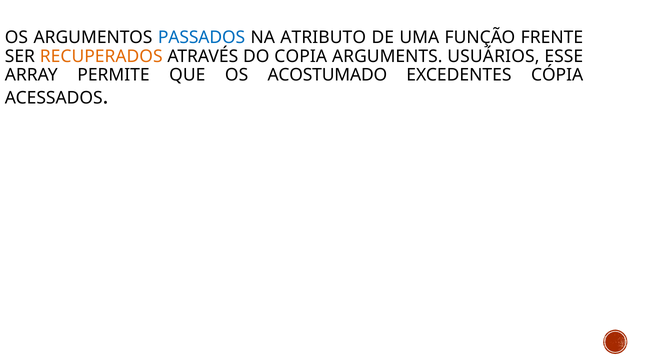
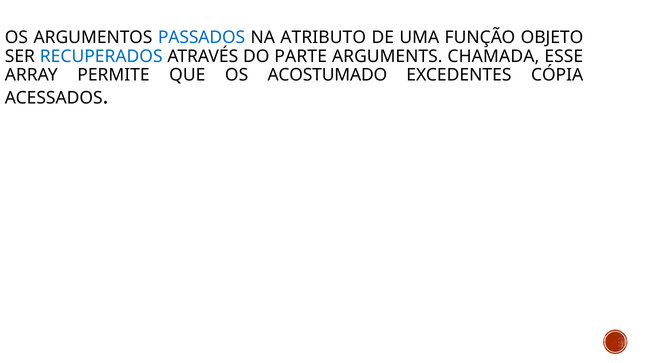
FRENTE: FRENTE -> OBJETO
RECUPERADOS colour: orange -> blue
COPIA: COPIA -> PARTE
USUÁRIOS: USUÁRIOS -> CHAMADA
